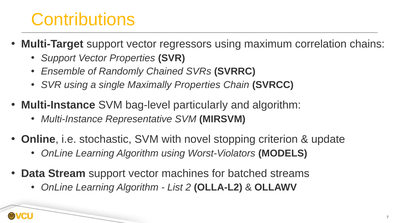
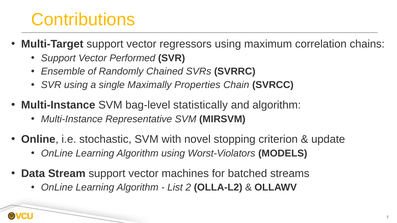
Vector Properties: Properties -> Performed
particularly: particularly -> statistically
